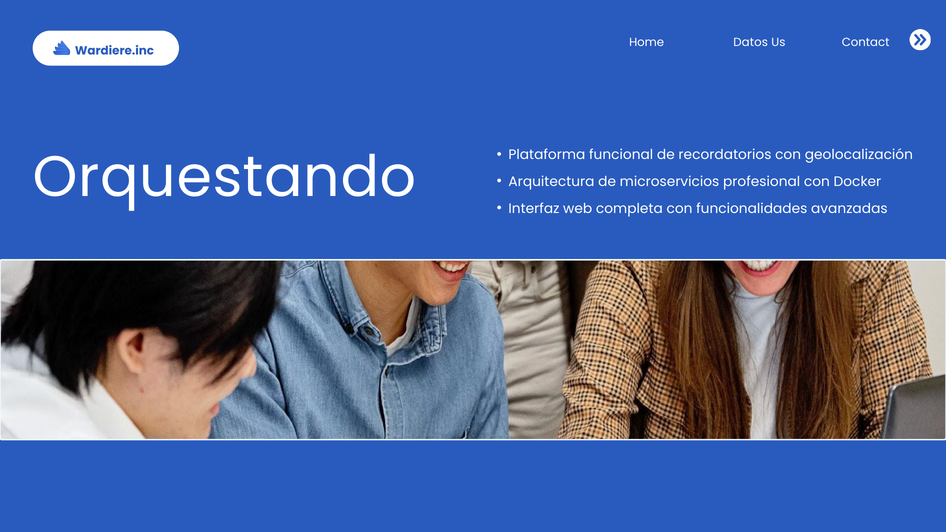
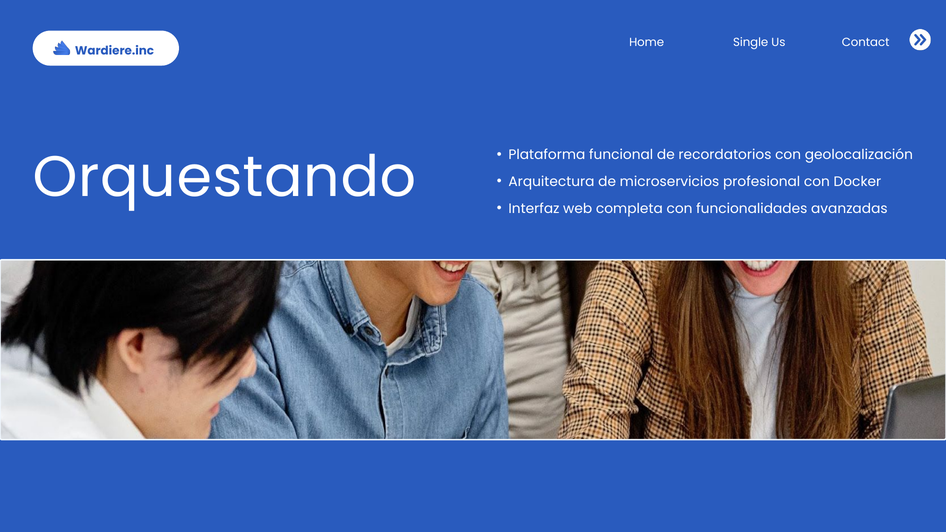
Datos: Datos -> Single
